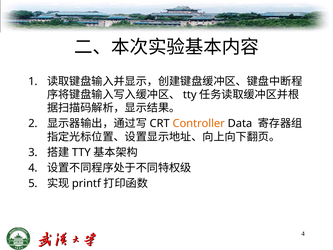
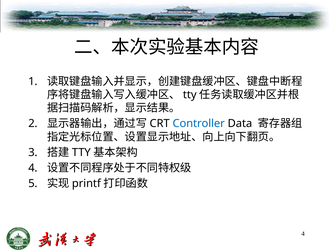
Controller colour: orange -> blue
